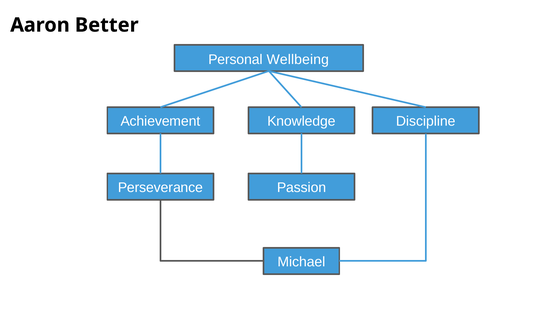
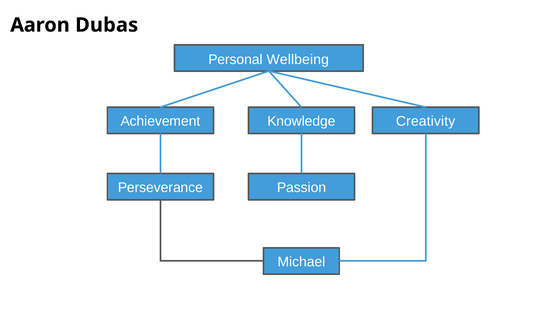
Better: Better -> Dubas
Discipline: Discipline -> Creativity
